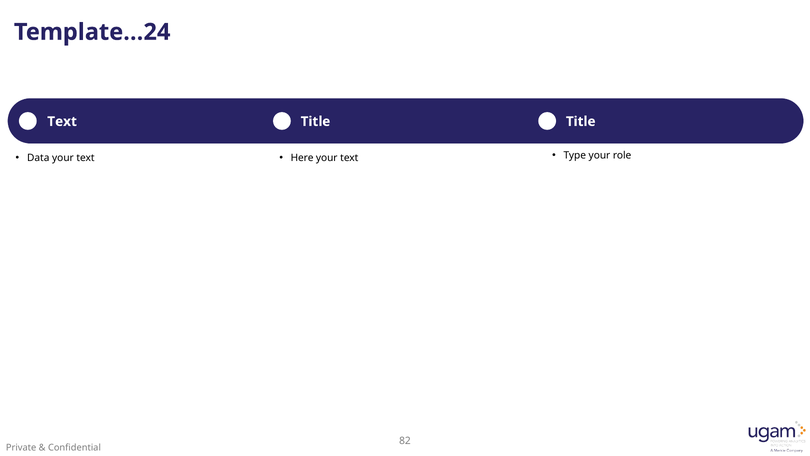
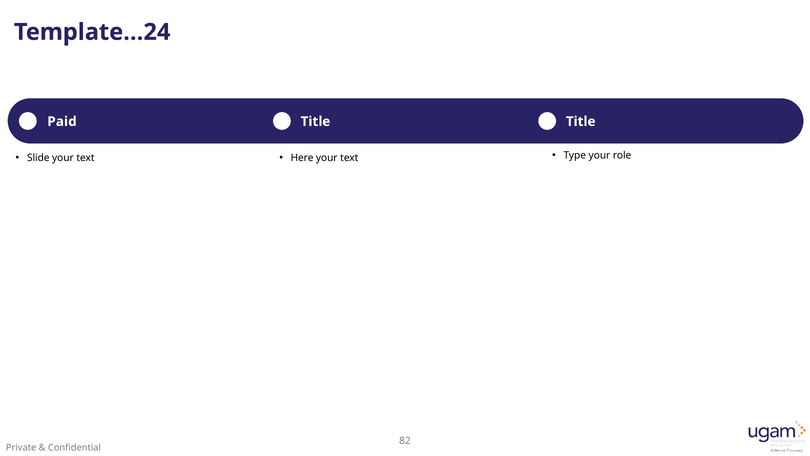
Text at (62, 121): Text -> Paid
Data: Data -> Slide
